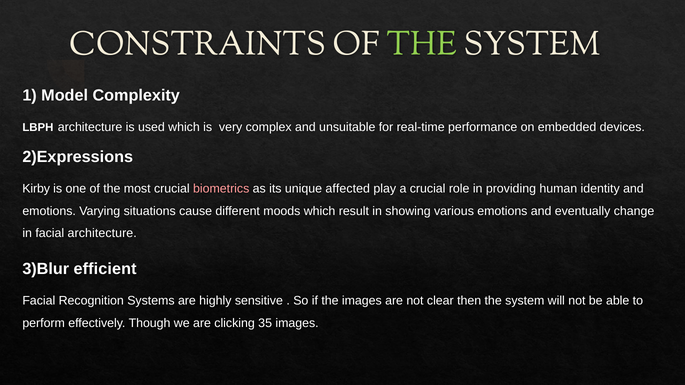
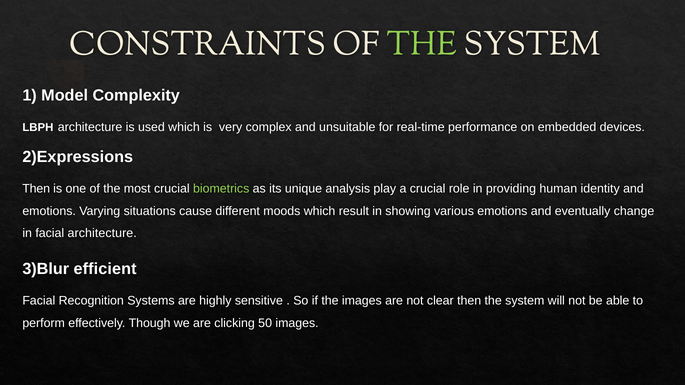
Kirby at (36, 189): Kirby -> Then
biometrics colour: pink -> light green
affected: affected -> analysis
35: 35 -> 50
